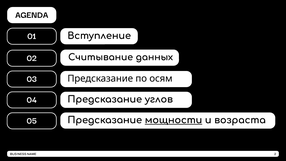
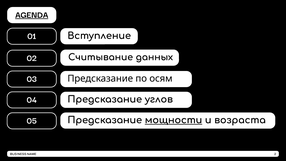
AGENDA underline: none -> present
